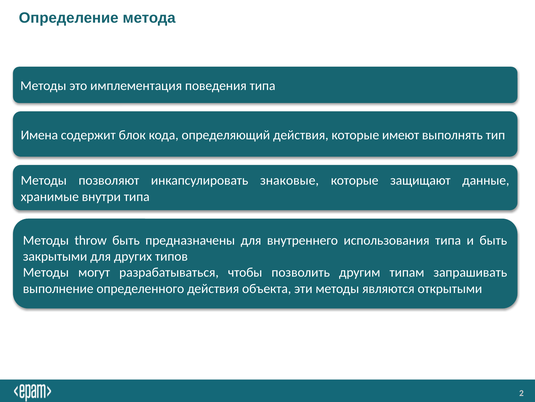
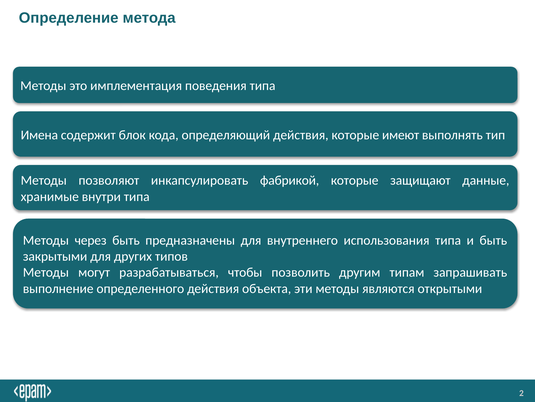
знаковые: знаковые -> фабрикой
throw: throw -> через
